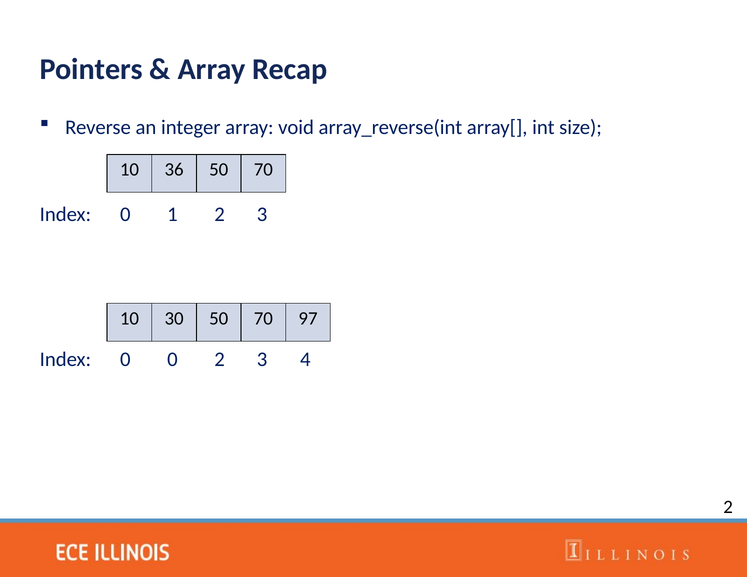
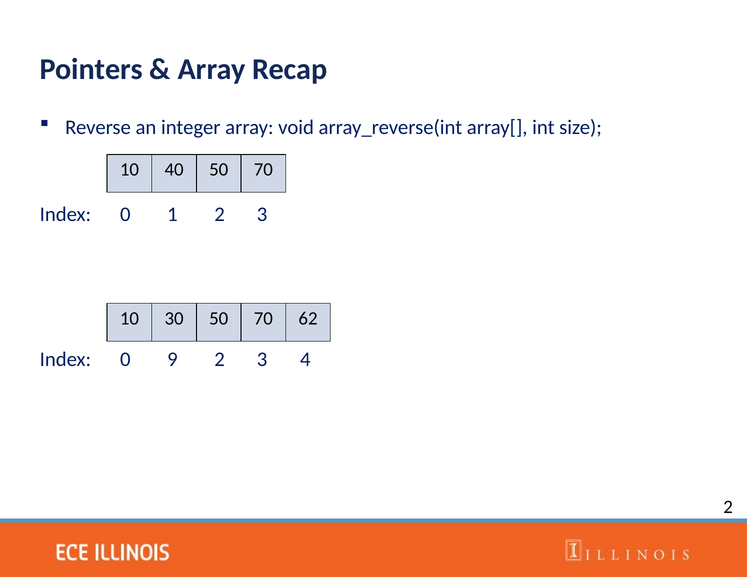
36: 36 -> 40
97: 97 -> 62
0 0: 0 -> 9
